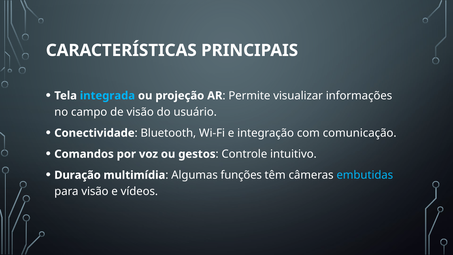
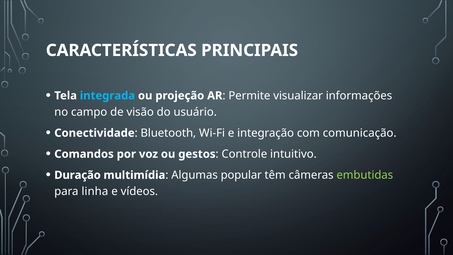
funções: funções -> popular
embutidas colour: light blue -> light green
para visão: visão -> linha
